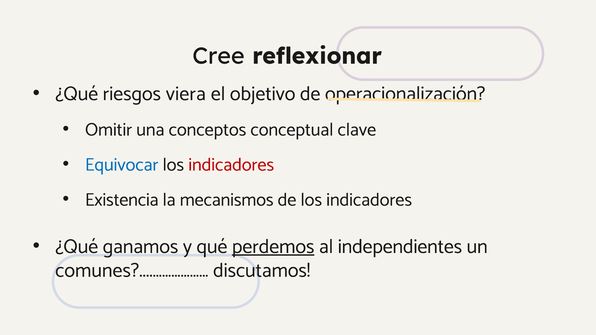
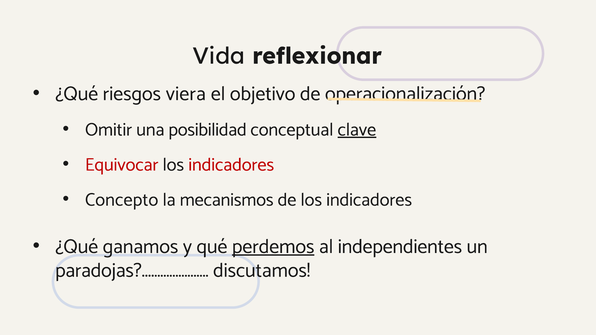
Cree: Cree -> Vida
conceptos: conceptos -> posibilidad
clave underline: none -> present
Equivocar colour: blue -> red
Existencia: Existencia -> Concepto
comunes?....………………: comunes?....……………… -> paradojas?....………………
